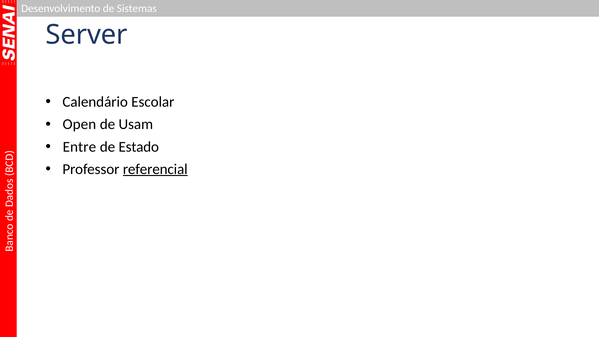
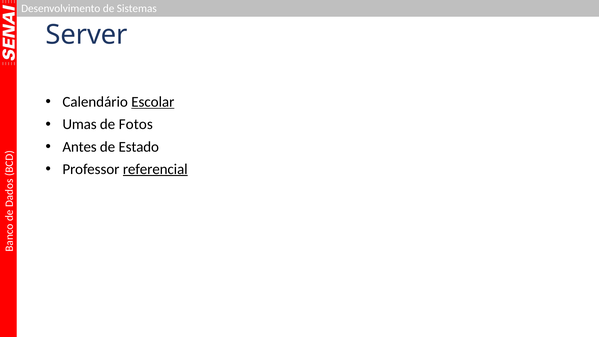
Escolar underline: none -> present
Open: Open -> Umas
Usam: Usam -> Fotos
Entre: Entre -> Antes
